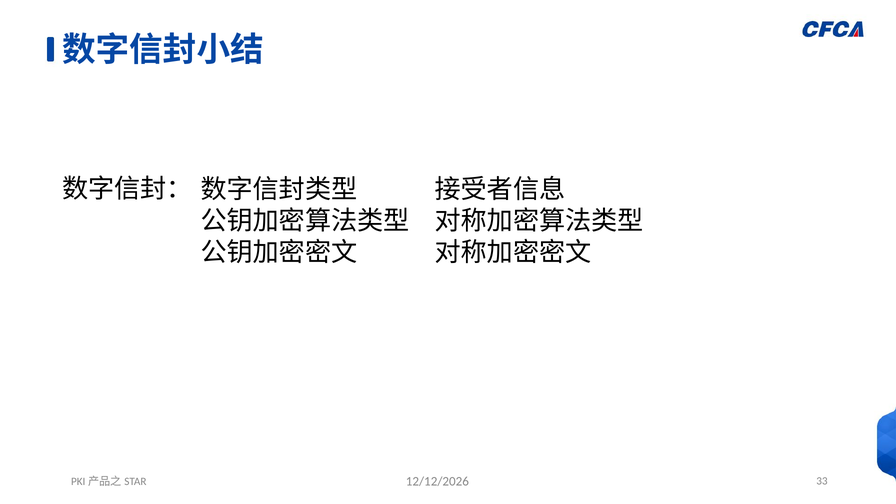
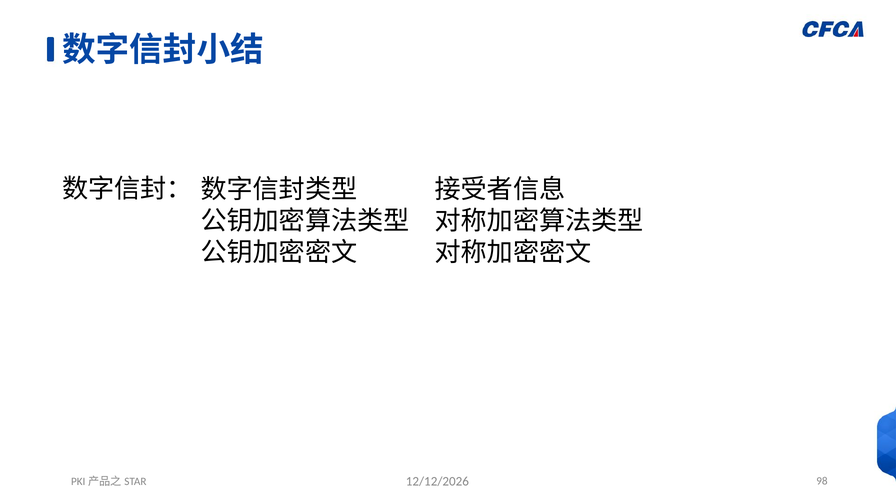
33: 33 -> 98
